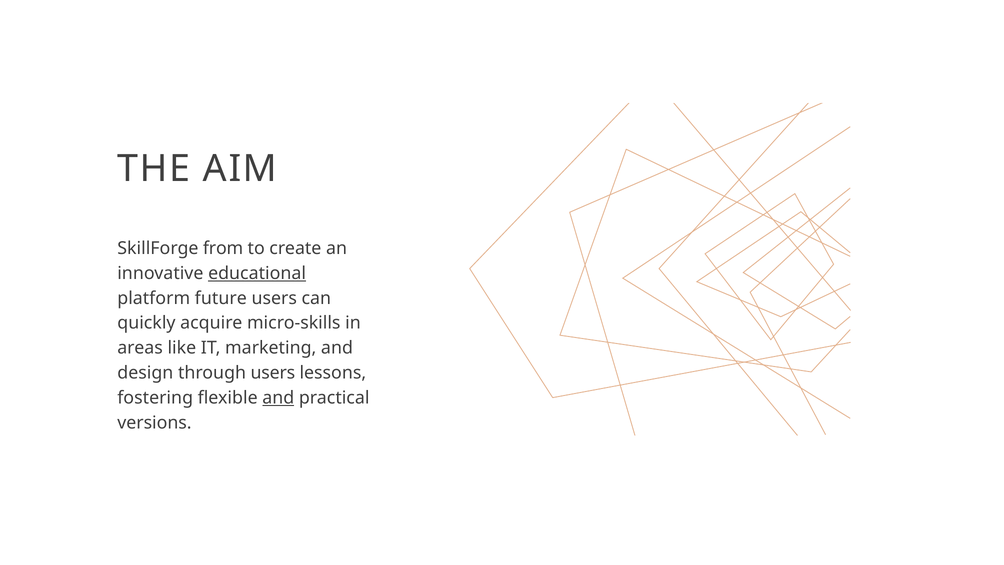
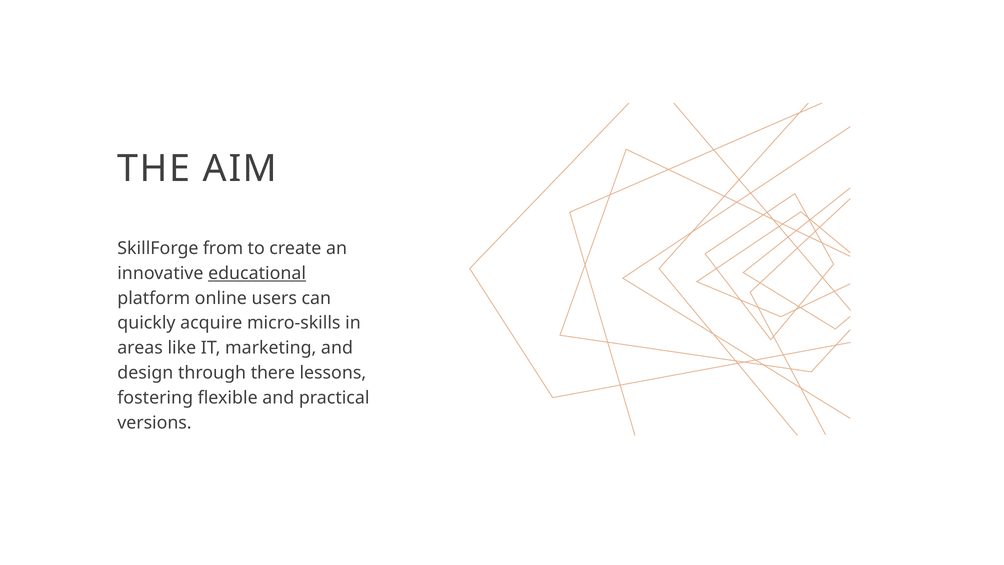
future: future -> online
through users: users -> there
and at (278, 398) underline: present -> none
